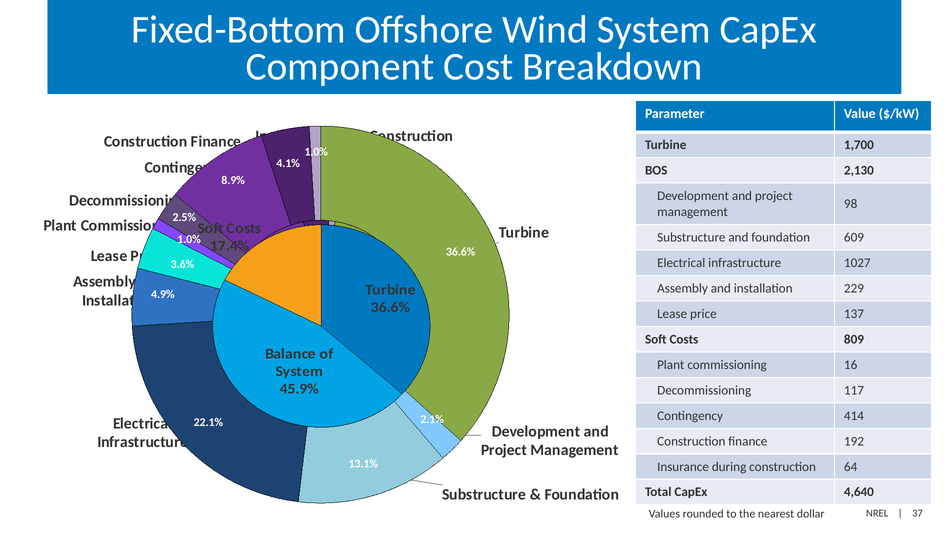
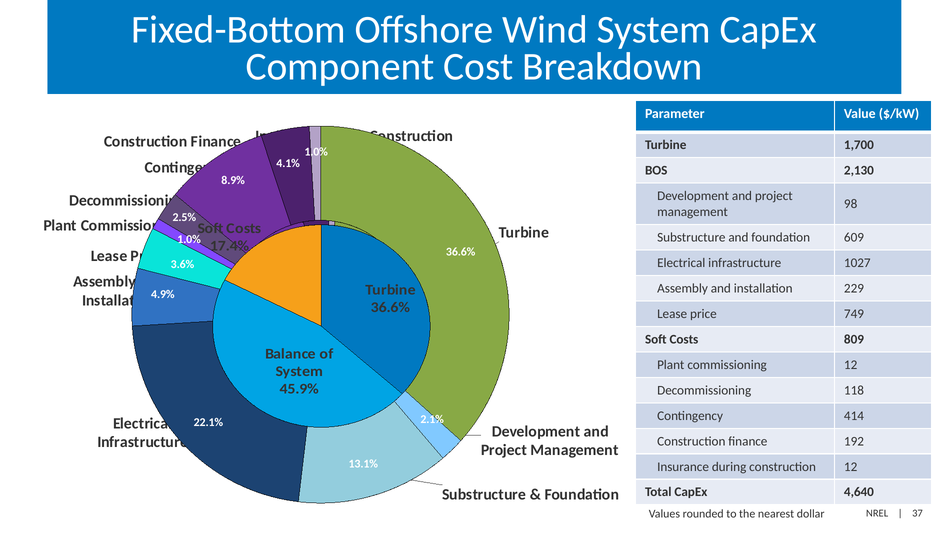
137: 137 -> 749
commissioning 16: 16 -> 12
117: 117 -> 118
construction 64: 64 -> 12
